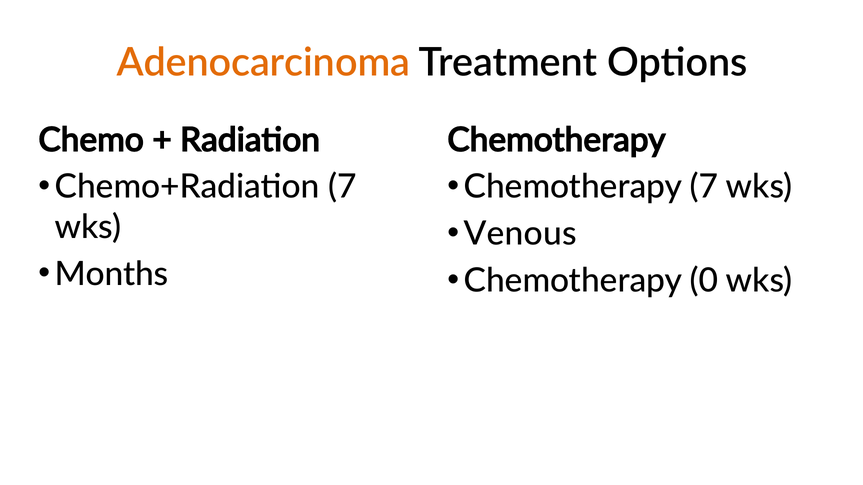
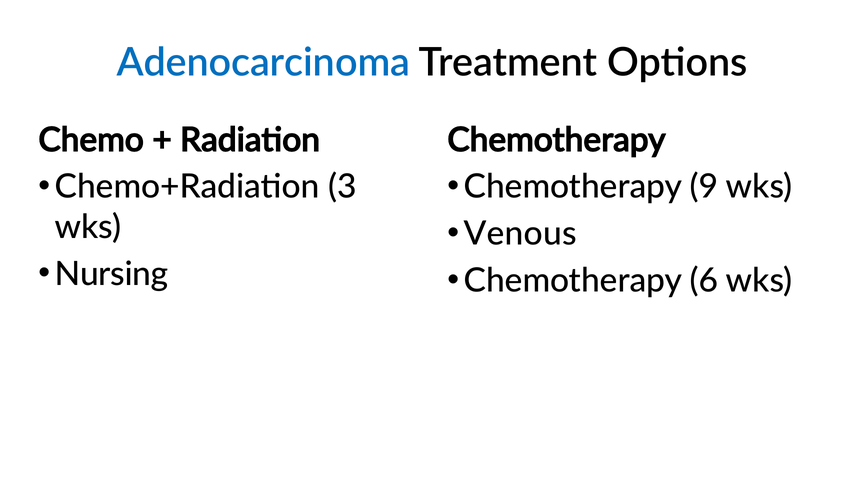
Adenocarcinoma colour: orange -> blue
Chemo+Radiation 7: 7 -> 3
Chemotherapy 7: 7 -> 9
Months: Months -> Nursing
0: 0 -> 6
